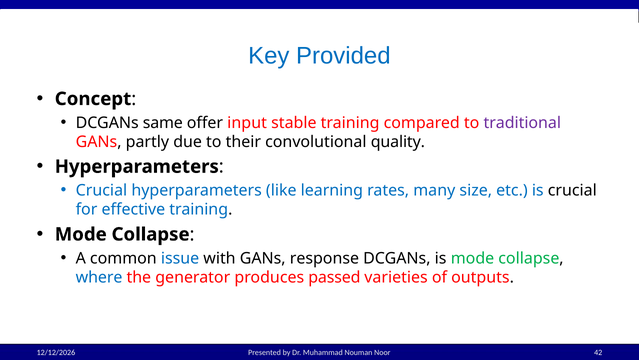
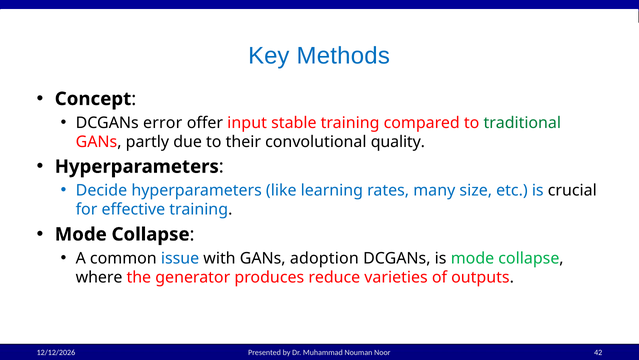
Provided: Provided -> Methods
same: same -> error
traditional colour: purple -> green
Crucial at (101, 190): Crucial -> Decide
response: response -> adoption
where colour: blue -> black
passed: passed -> reduce
